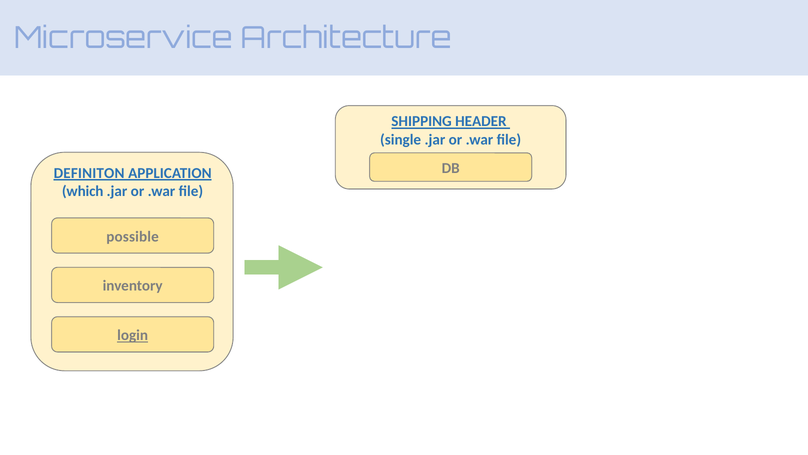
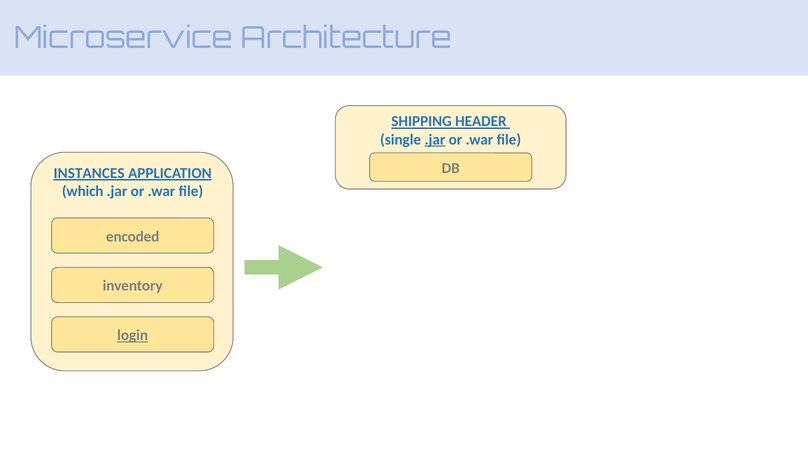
.jar at (435, 140) underline: none -> present
DEFINITON: DEFINITON -> INSTANCES
possible: possible -> encoded
